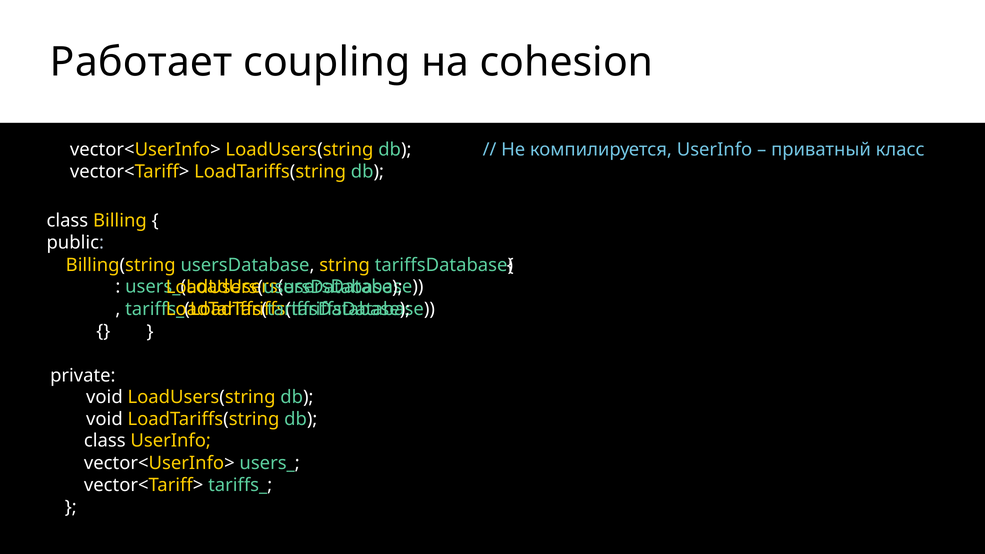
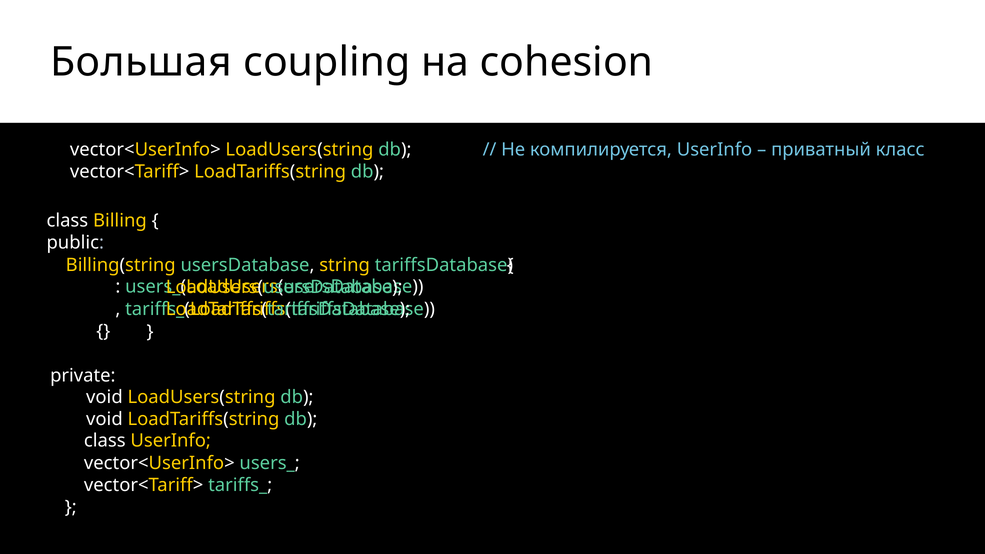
Работает: Работает -> Большая
